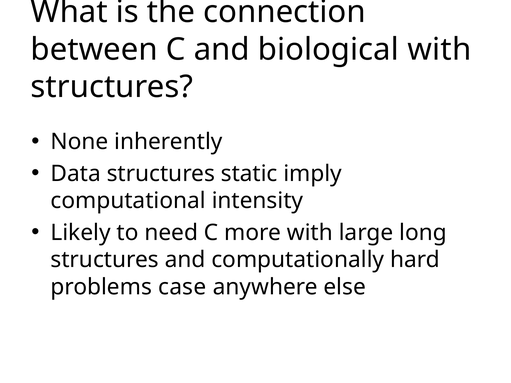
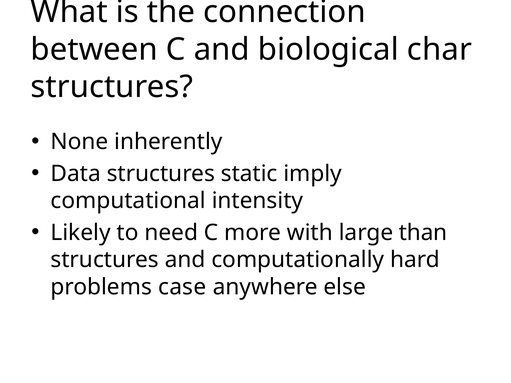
biological with: with -> char
long: long -> than
